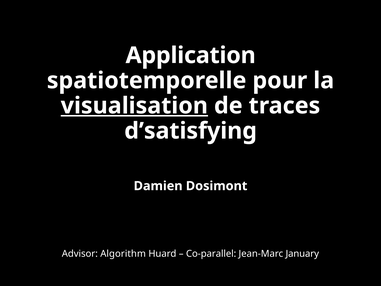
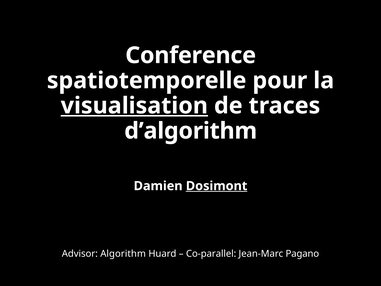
Application: Application -> Conference
d’satisfying: d’satisfying -> d’algorithm
Dosimont underline: none -> present
January: January -> Pagano
